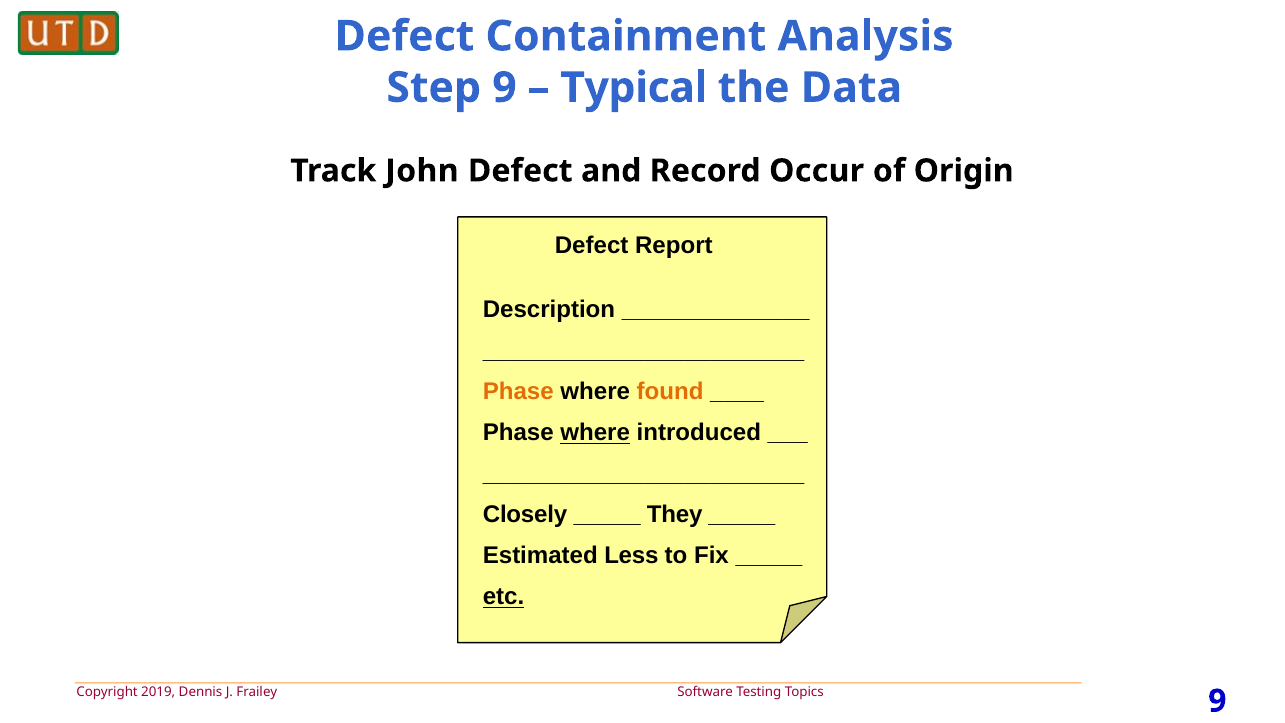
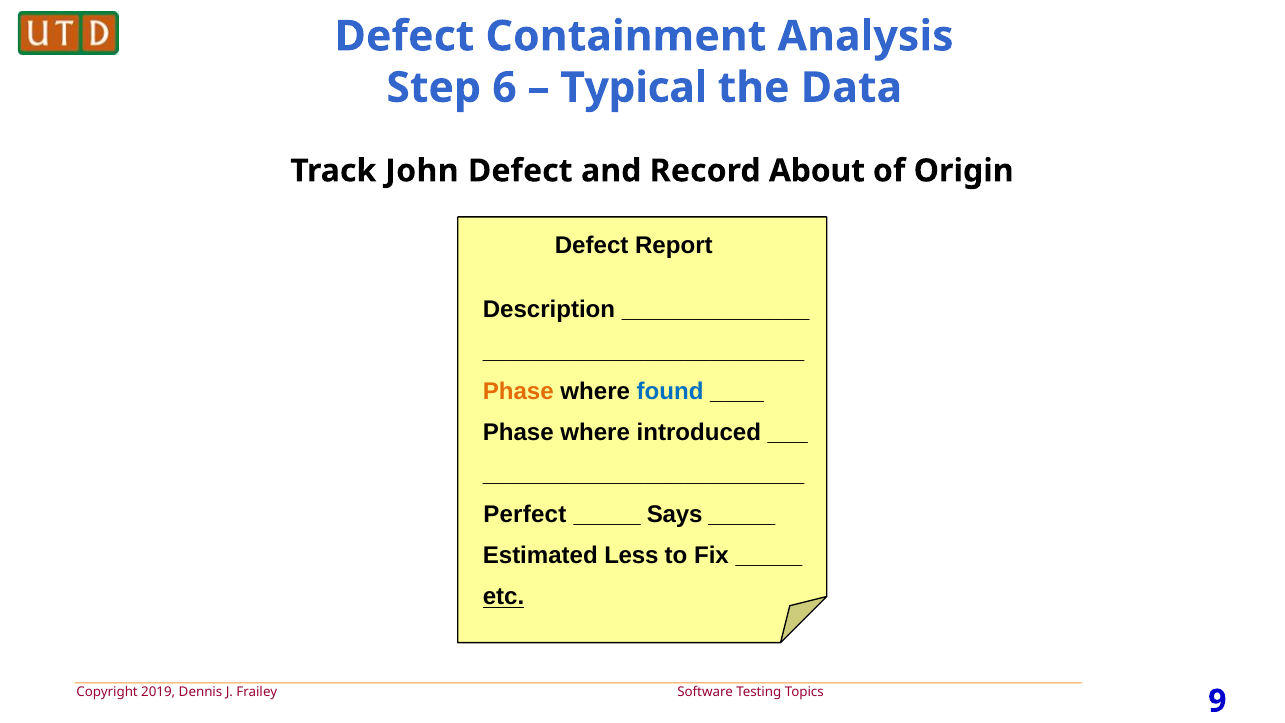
Step 9: 9 -> 6
Occur: Occur -> About
found colour: orange -> blue
where at (595, 433) underline: present -> none
Closely: Closely -> Perfect
They: They -> Says
